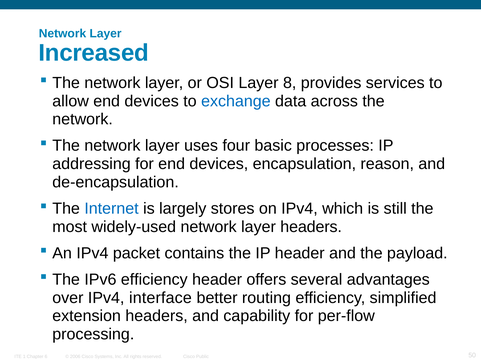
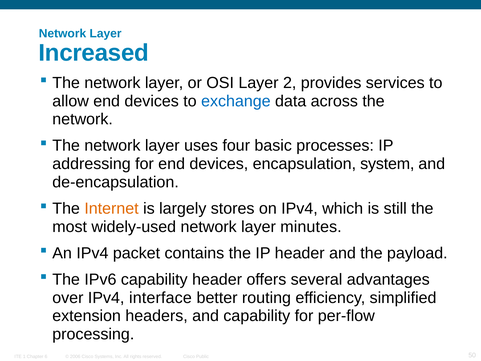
8: 8 -> 2
reason: reason -> system
Internet colour: blue -> orange
layer headers: headers -> minutes
IPv6 efficiency: efficiency -> capability
